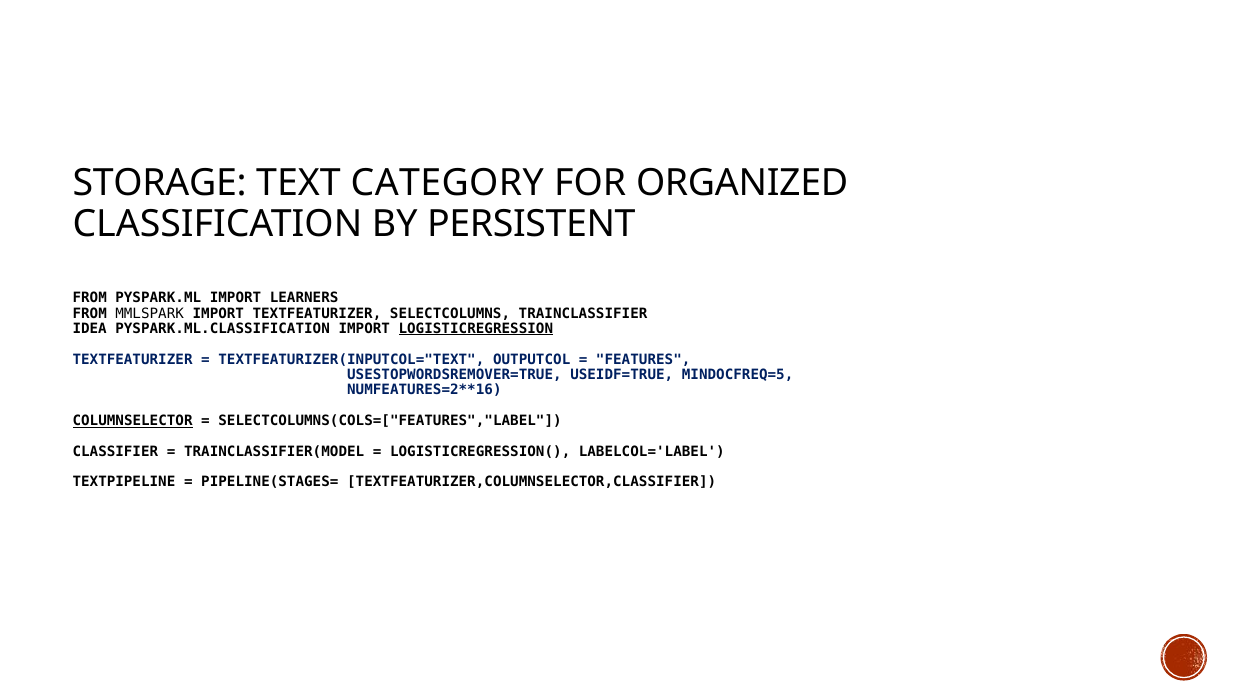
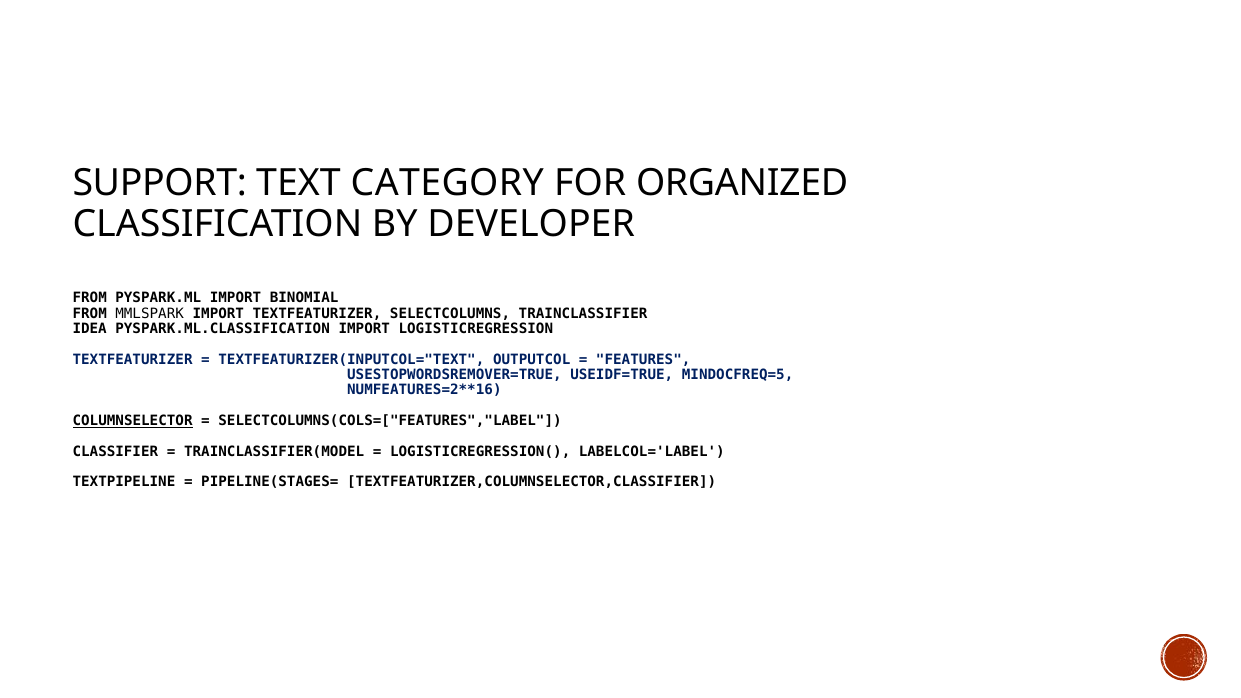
STORAGE: STORAGE -> SUPPORT
PERSISTENT: PERSISTENT -> DEVELOPER
LEARNERS: LEARNERS -> BINOMIAL
LOGISTICREGRESSION underline: present -> none
